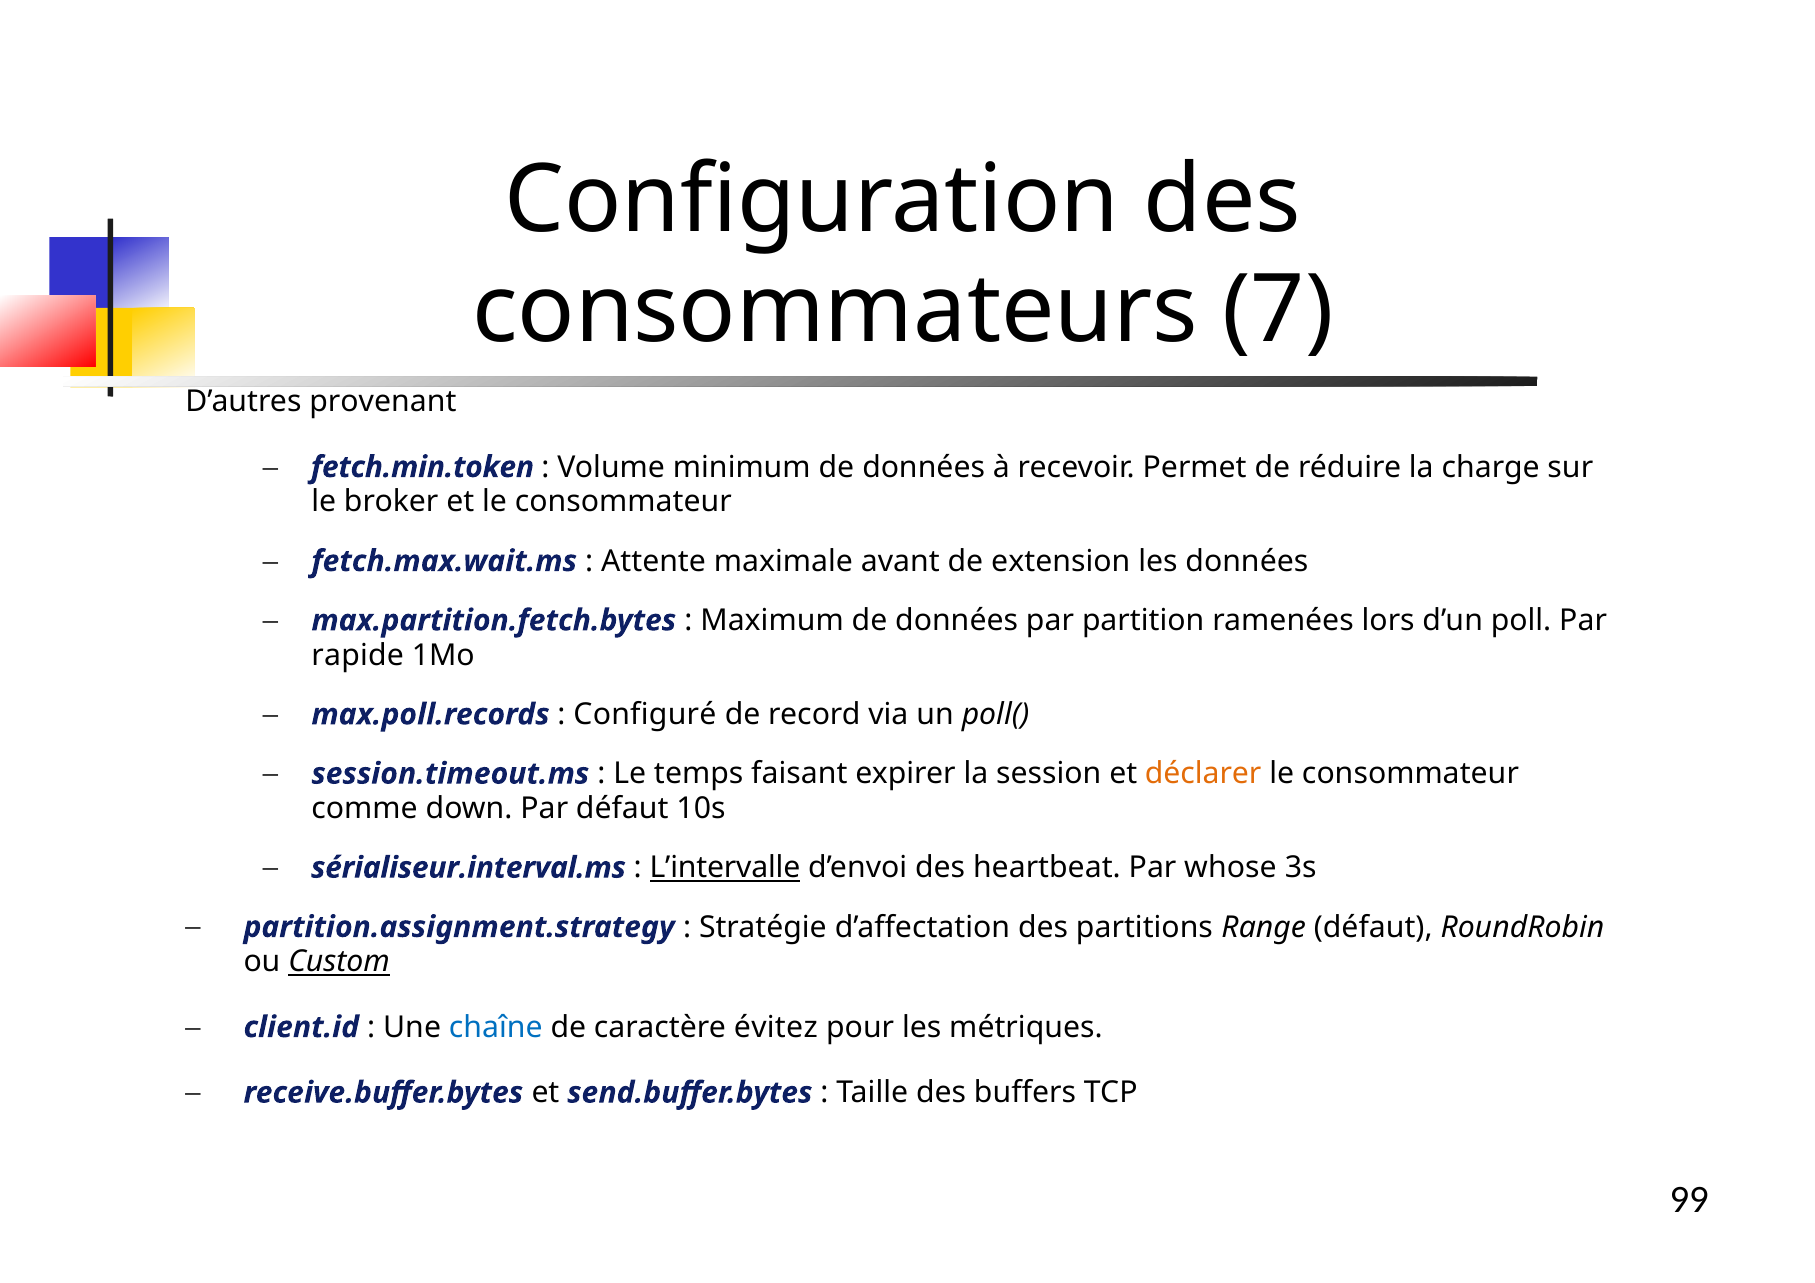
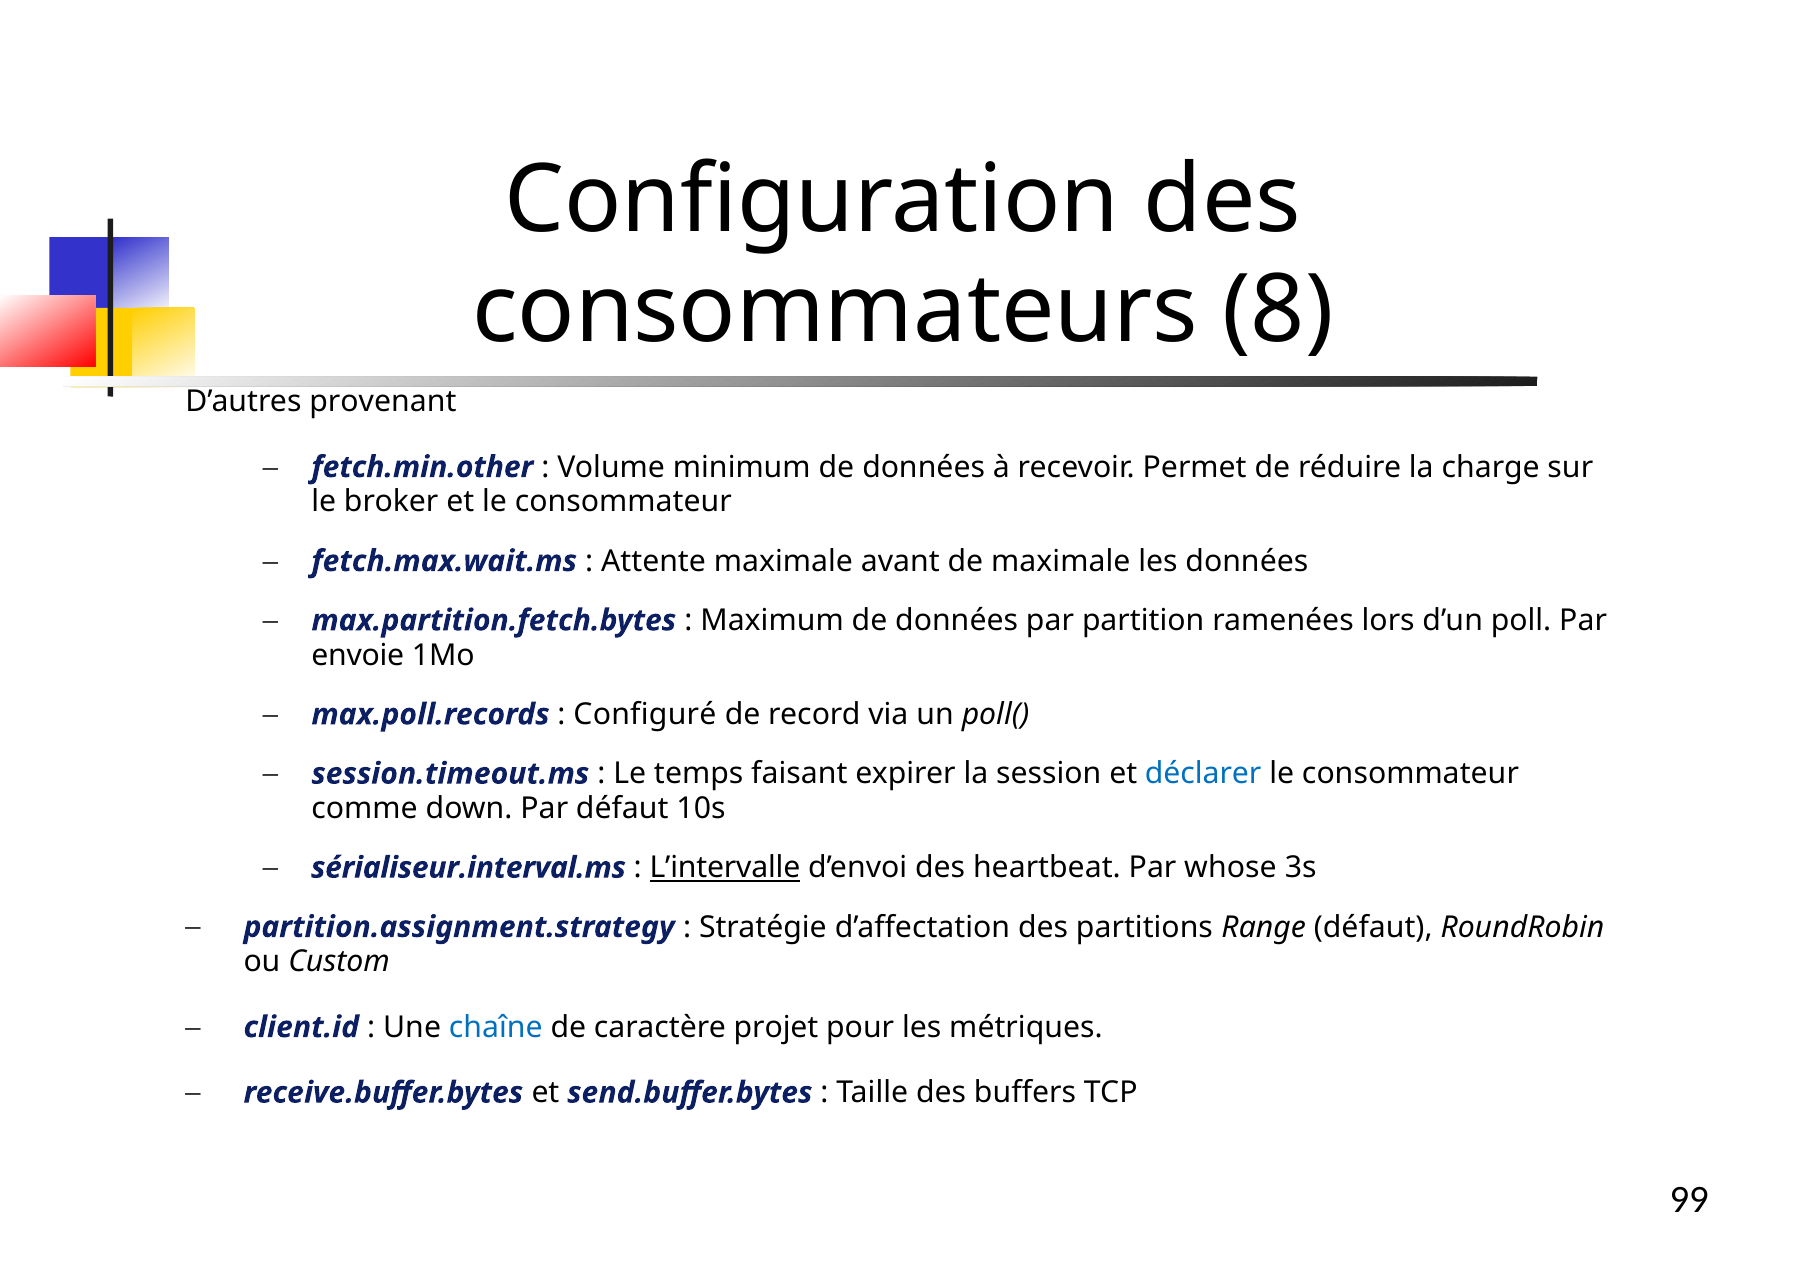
7: 7 -> 8
fetch.min.token: fetch.min.token -> fetch.min.other
de extension: extension -> maximale
rapide: rapide -> envoie
déclarer colour: orange -> blue
Custom underline: present -> none
évitez: évitez -> projet
